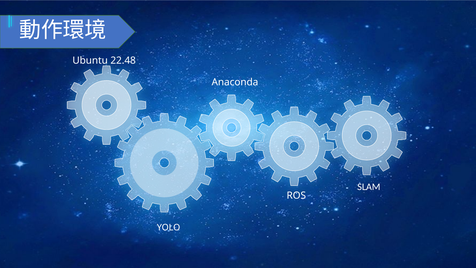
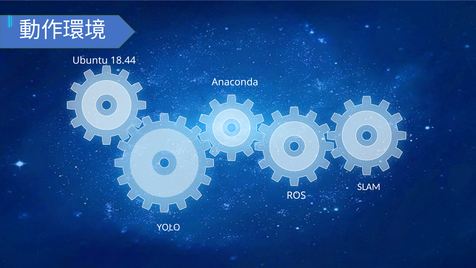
22.48: 22.48 -> 18.44
